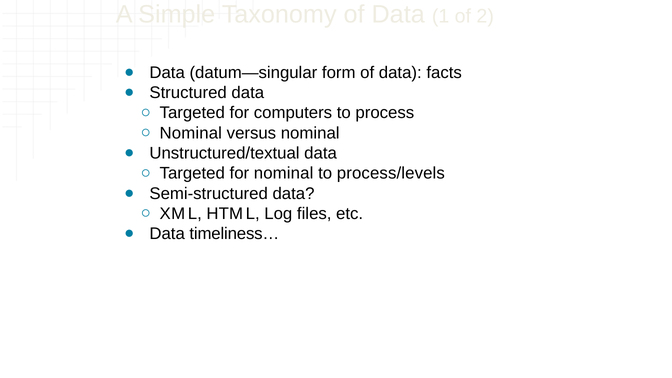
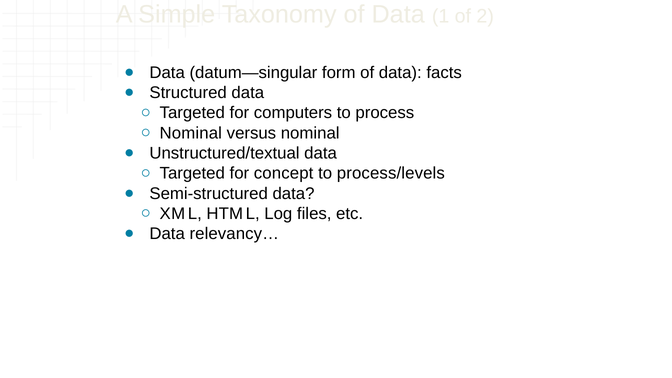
for nominal: nominal -> concept
timeliness…: timeliness… -> relevancy…
